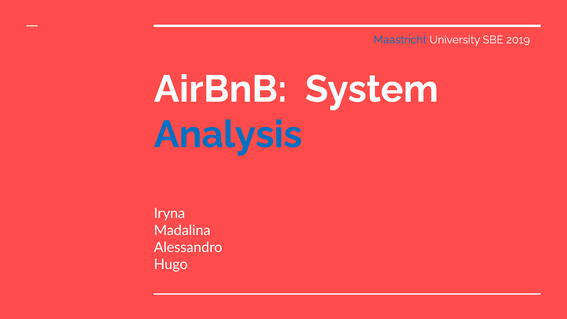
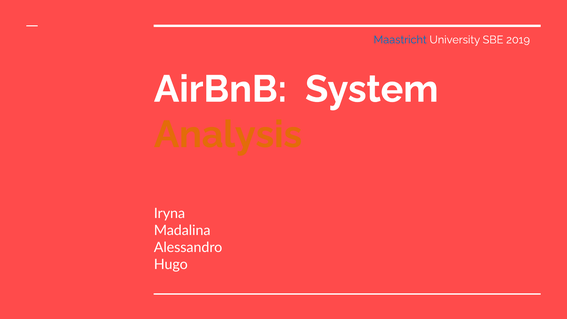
Analysis colour: blue -> orange
